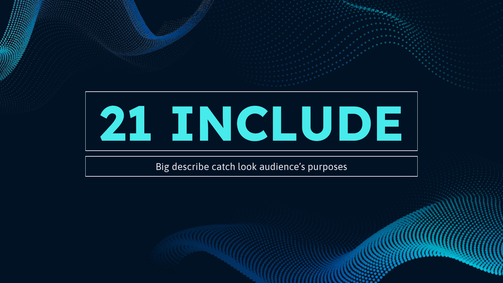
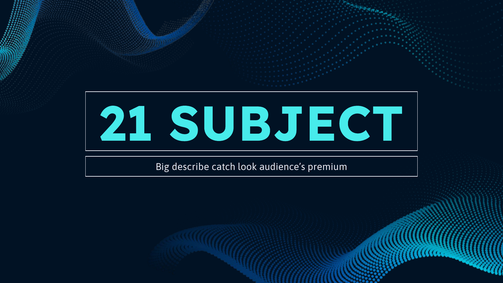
INCLUDE: INCLUDE -> SUBJECT
purposes: purposes -> premium
